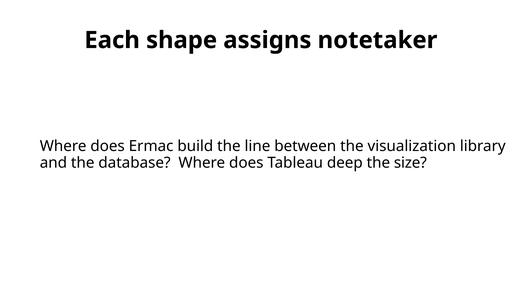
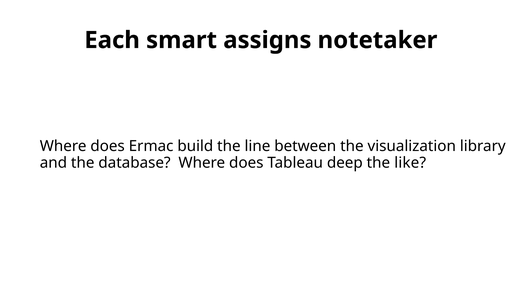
shape: shape -> smart
size: size -> like
